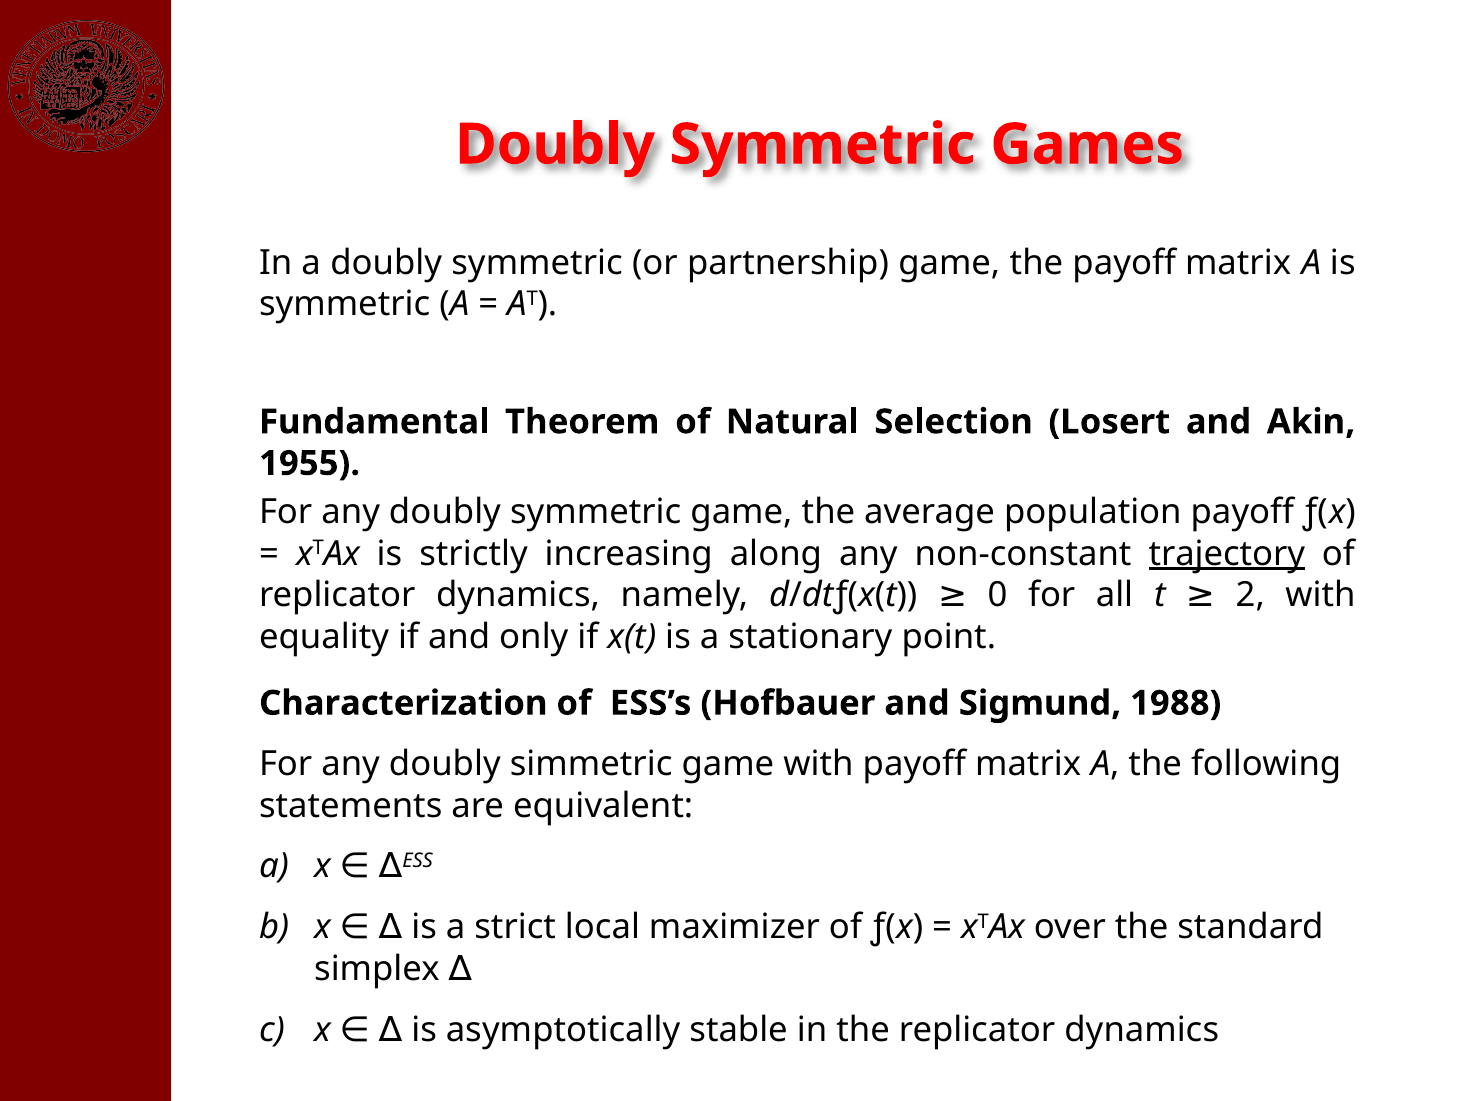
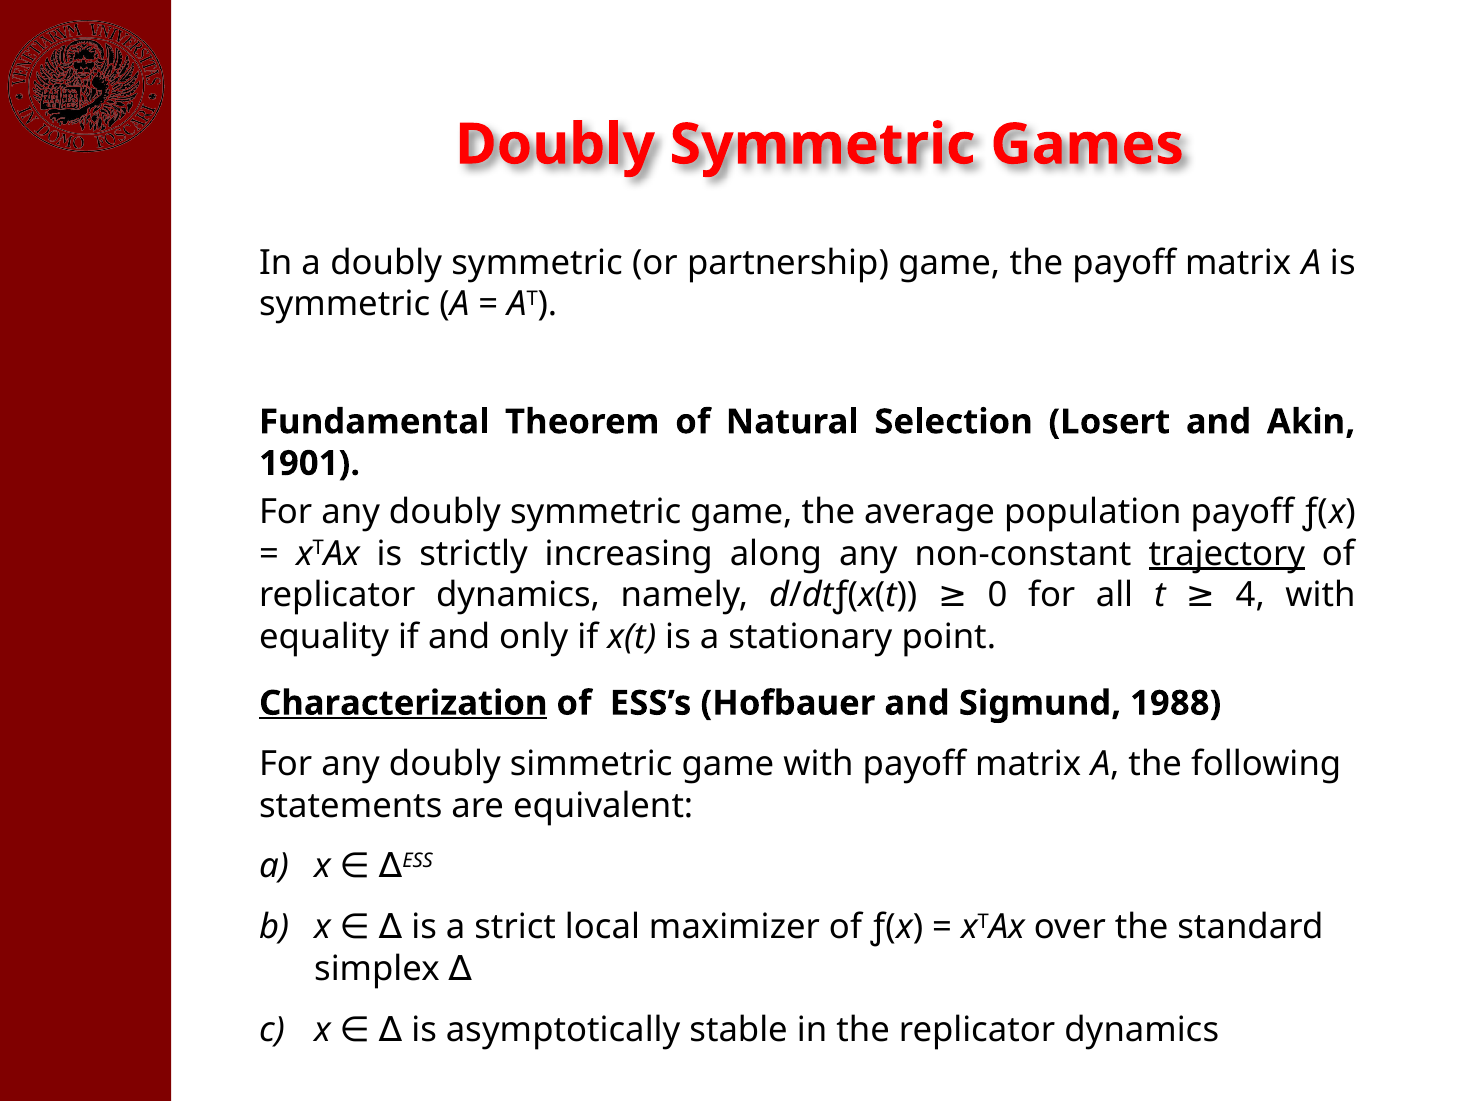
1955: 1955 -> 1901
2: 2 -> 4
Characterization underline: none -> present
